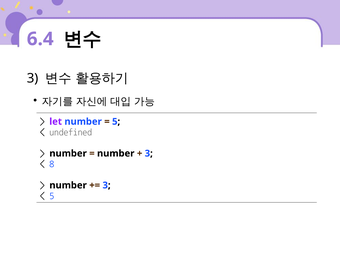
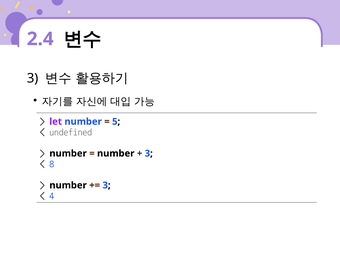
6.4: 6.4 -> 2.4
5 at (52, 196): 5 -> 4
